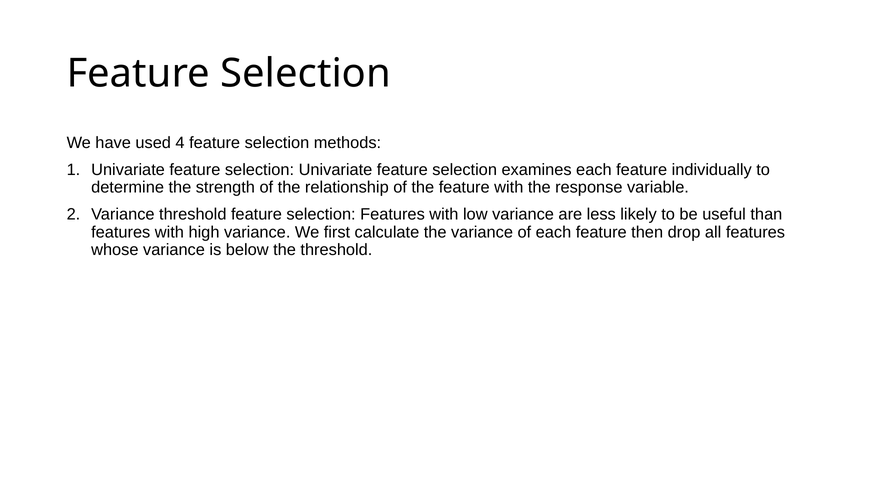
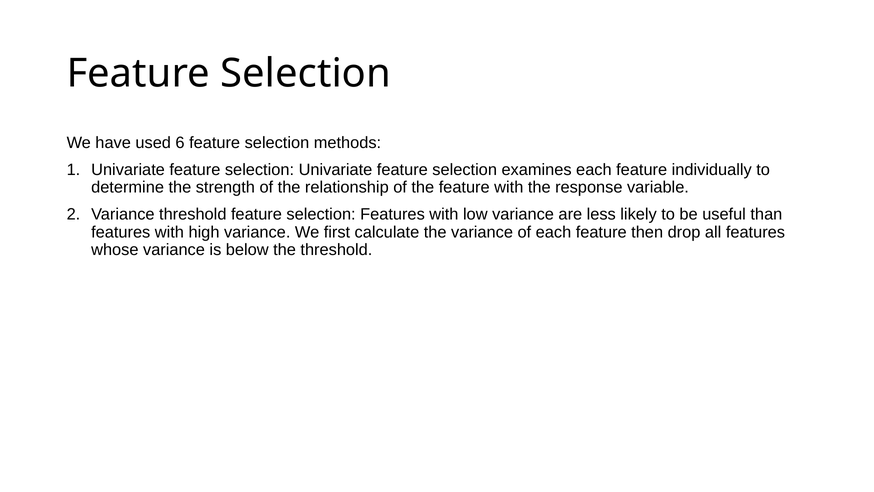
4: 4 -> 6
